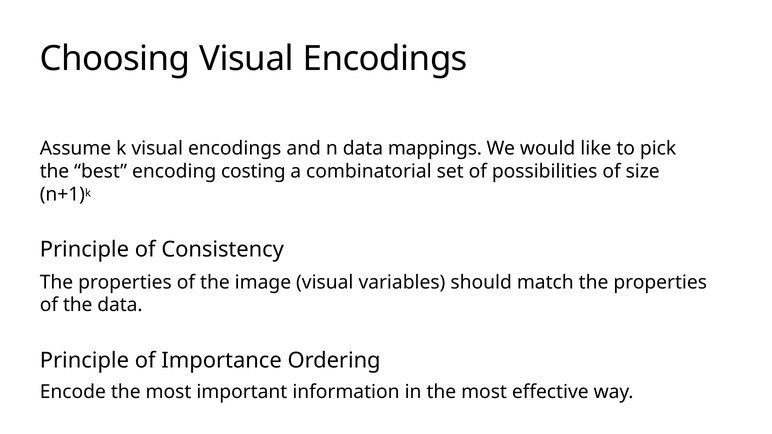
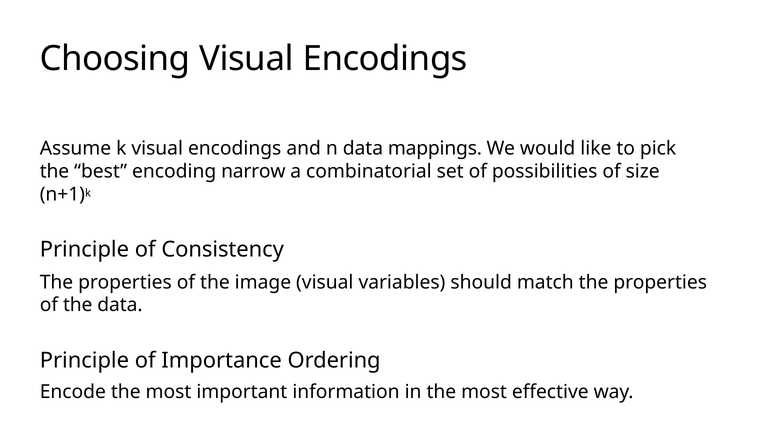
costing: costing -> narrow
